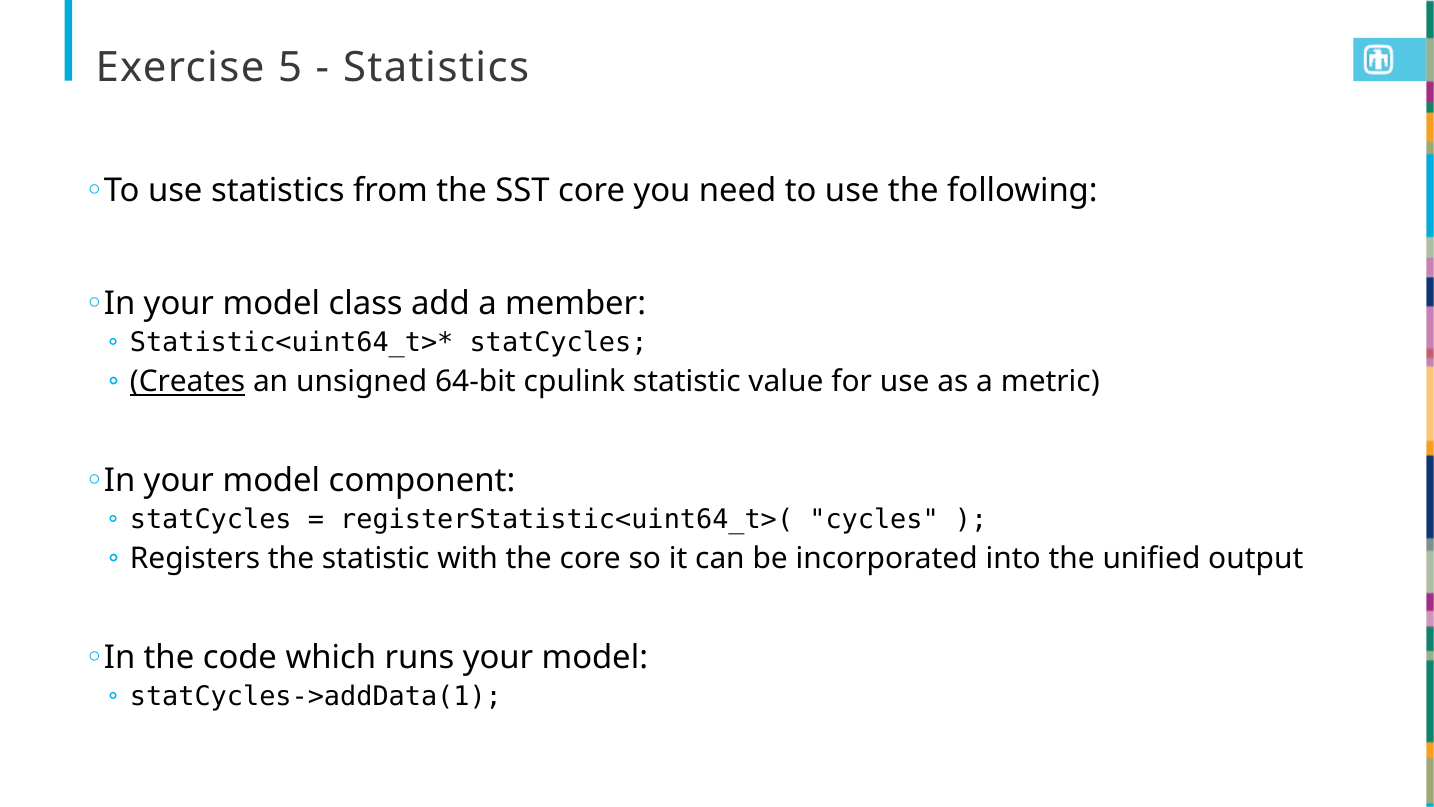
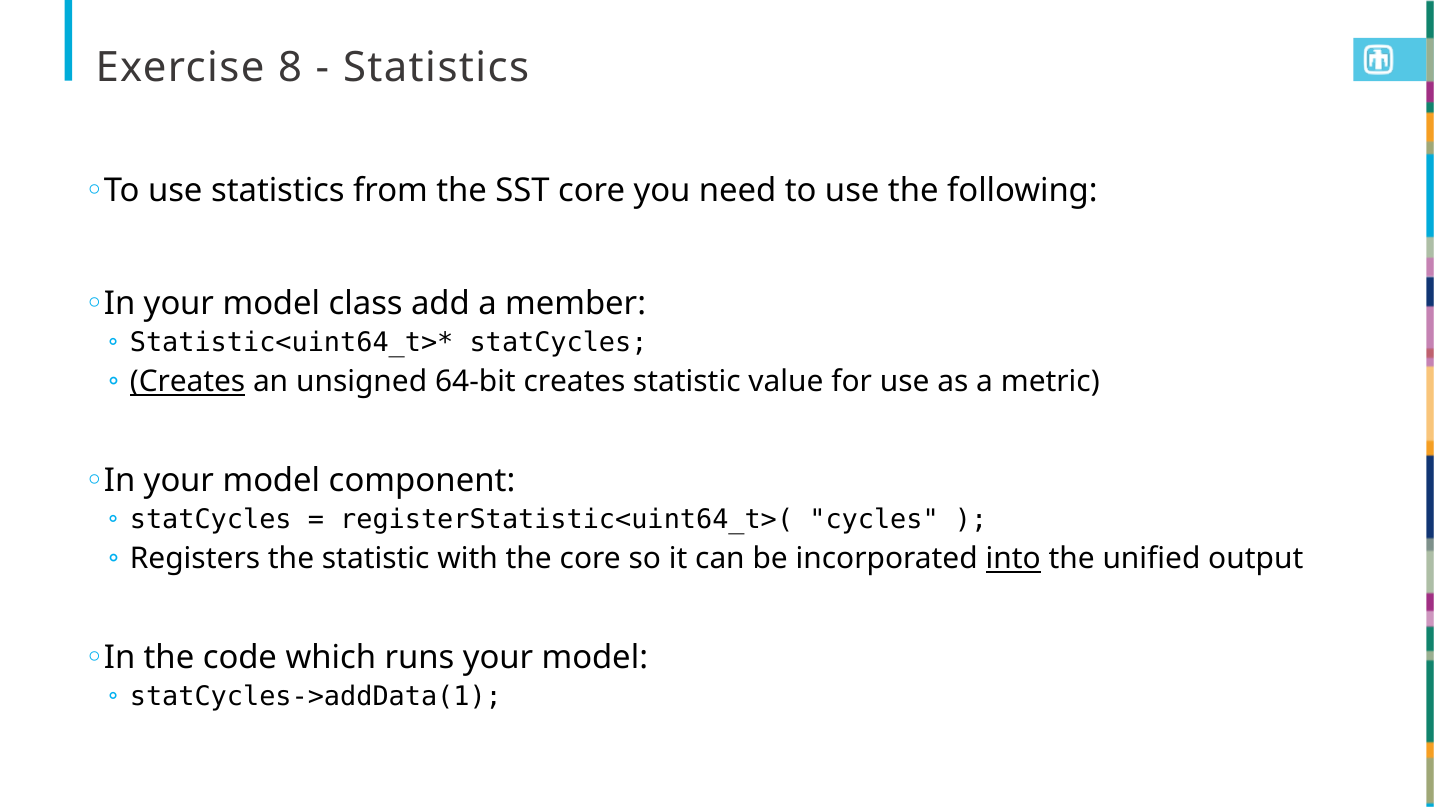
5: 5 -> 8
64-bit cpulink: cpulink -> creates
into underline: none -> present
